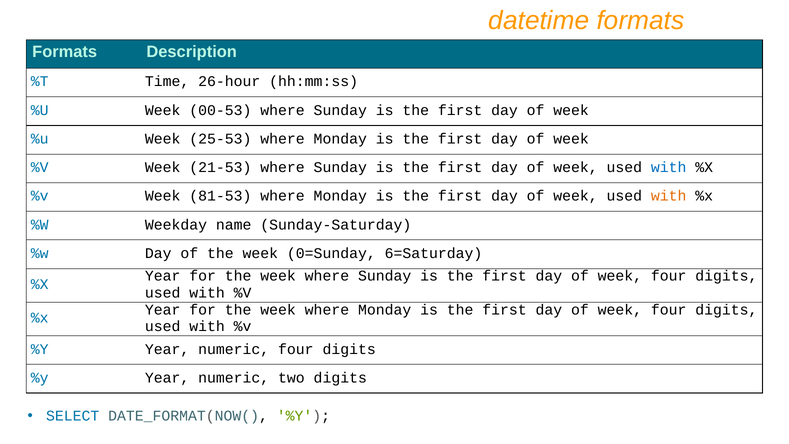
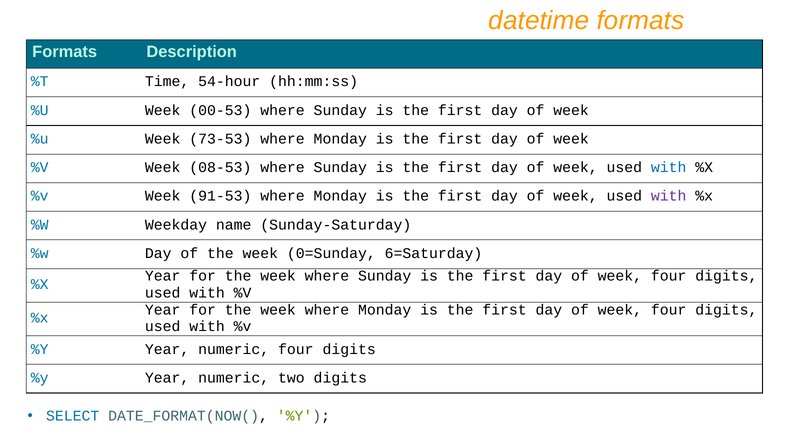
26-hour: 26-hour -> 54-hour
25-53: 25-53 -> 73-53
21-53: 21-53 -> 08-53
81-53: 81-53 -> 91-53
with at (669, 196) colour: orange -> purple
